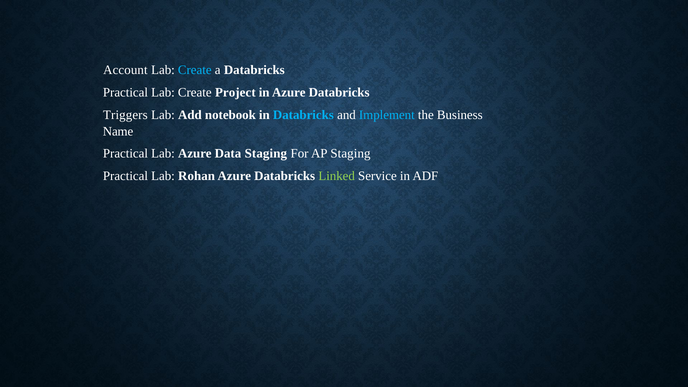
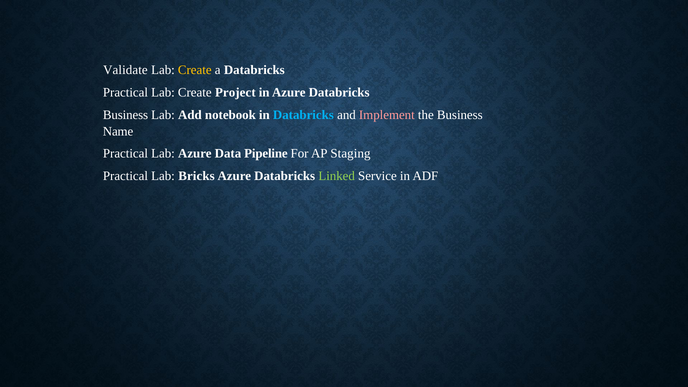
Account: Account -> Validate
Create at (195, 70) colour: light blue -> yellow
Triggers at (125, 115): Triggers -> Business
Implement colour: light blue -> pink
Data Staging: Staging -> Pipeline
Rohan: Rohan -> Bricks
